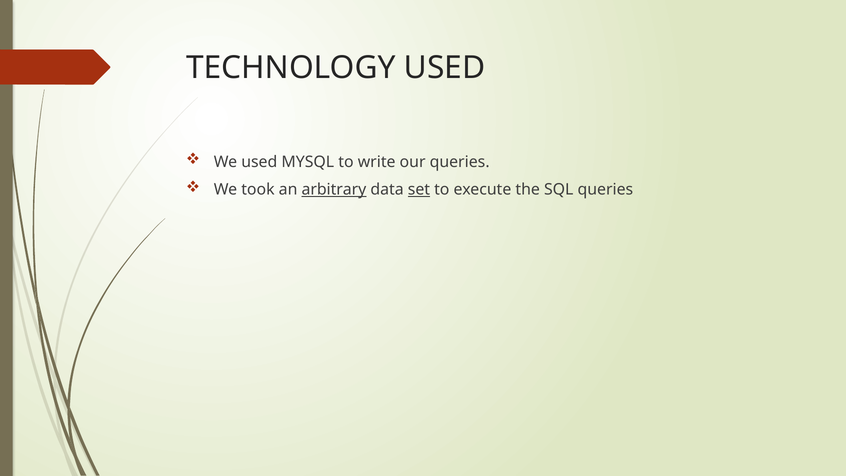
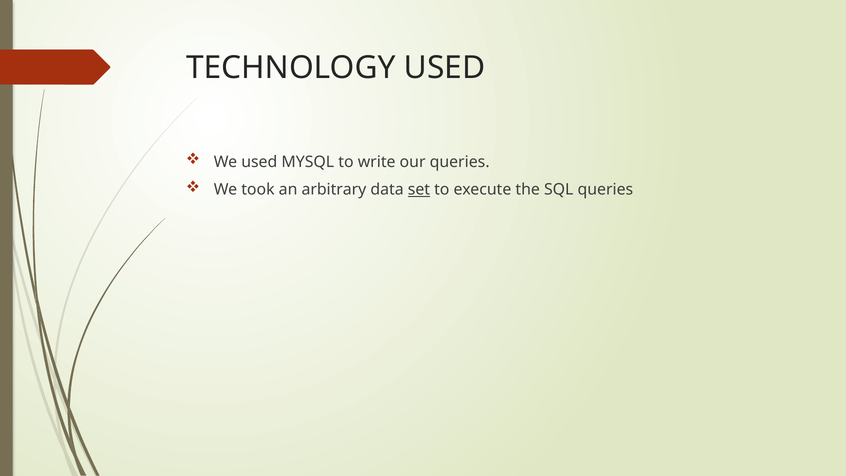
arbitrary underline: present -> none
